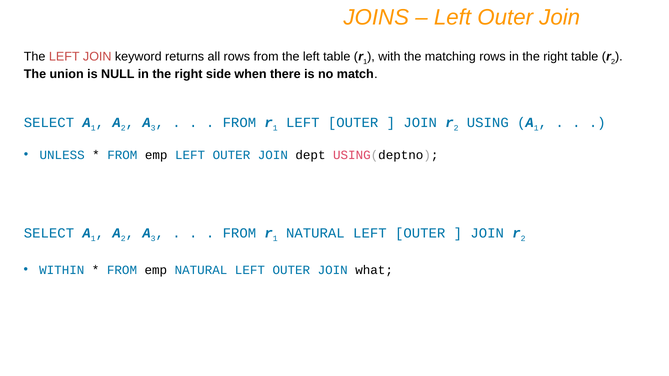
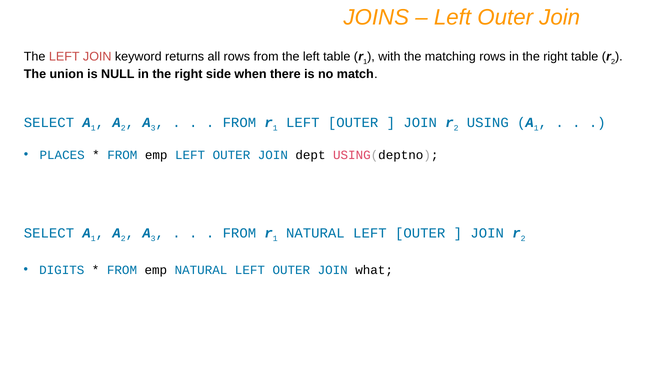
UNLESS: UNLESS -> PLACES
WITHIN: WITHIN -> DIGITS
